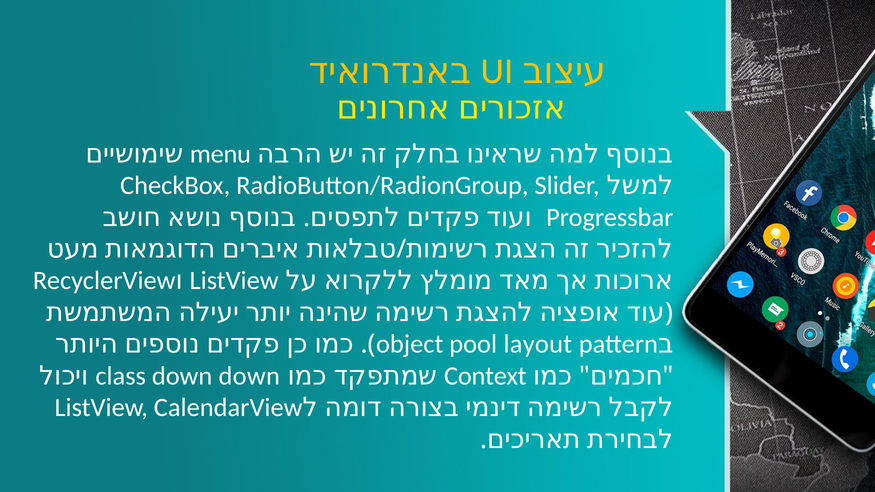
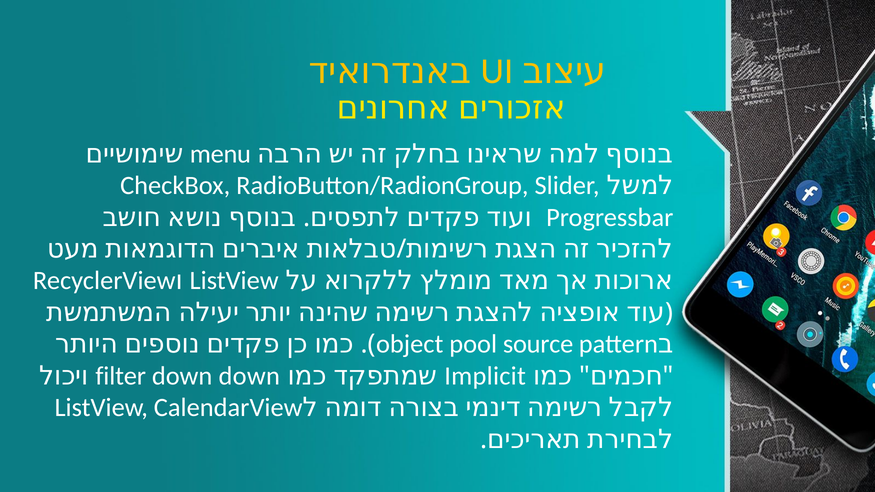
layout: layout -> source
class: class -> filter
Context: Context -> Implicit
